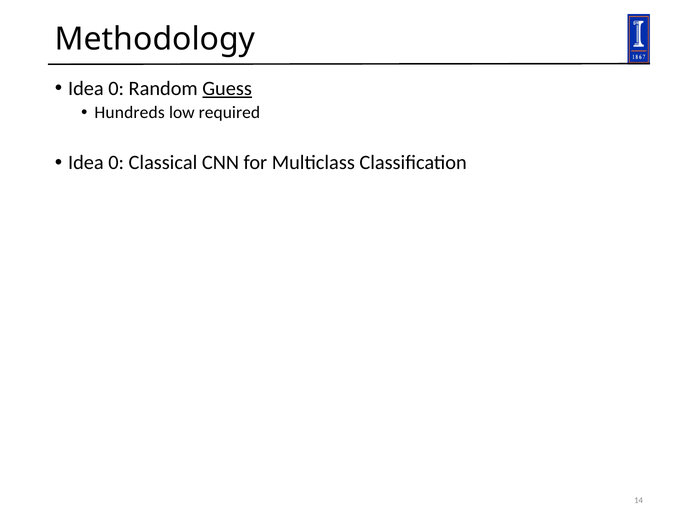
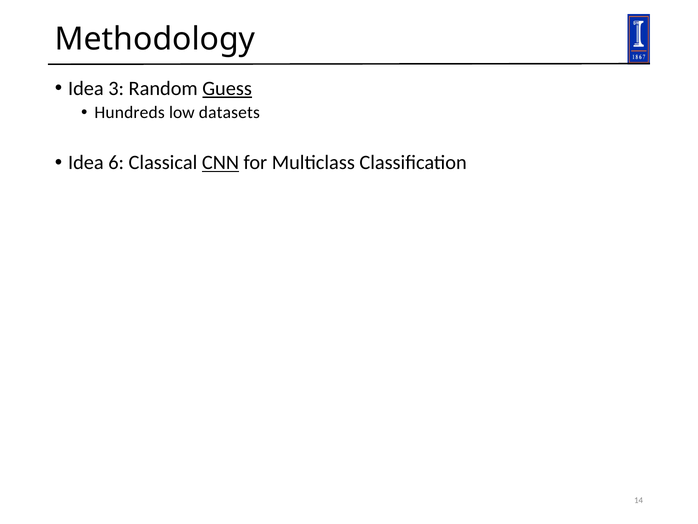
0 at (116, 88): 0 -> 3
required: required -> datasets
0 at (116, 163): 0 -> 6
CNN underline: none -> present
